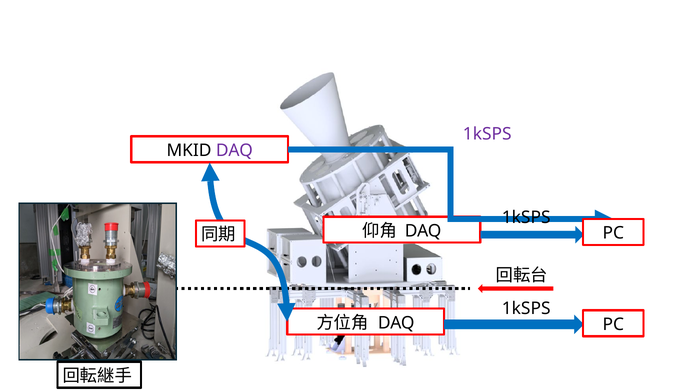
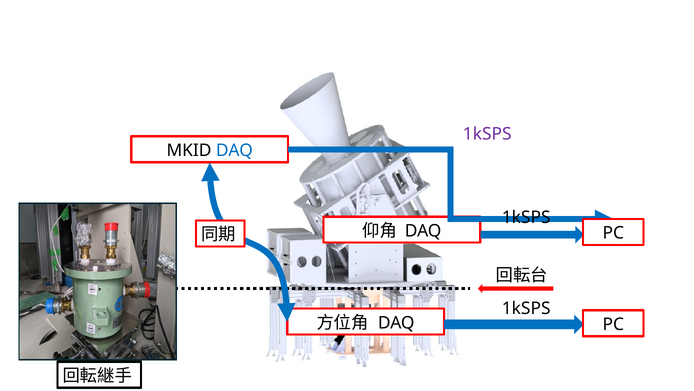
DAQ at (234, 150) colour: purple -> blue
